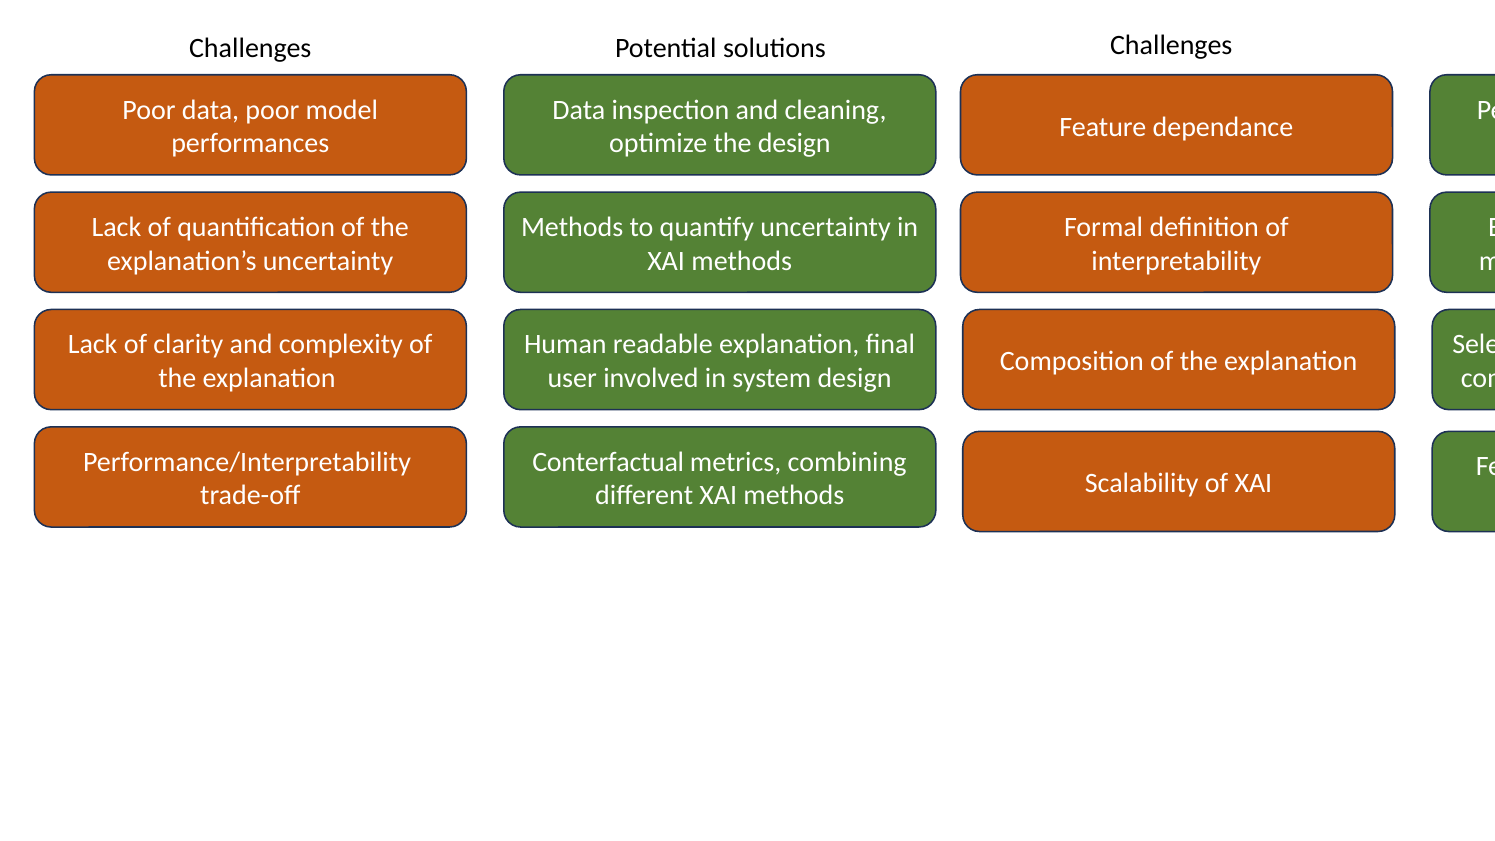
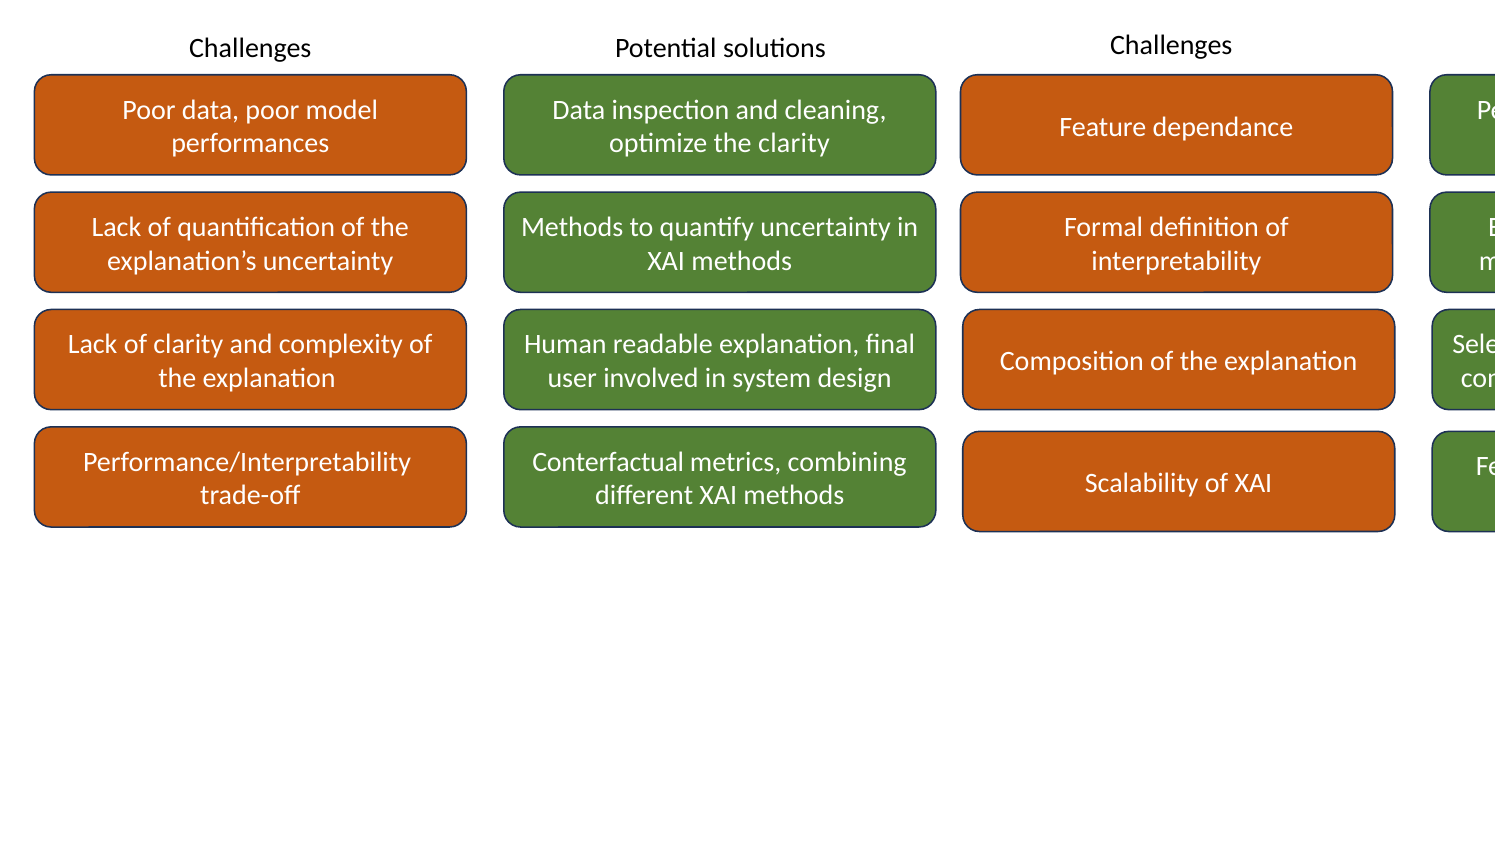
the design: design -> clarity
